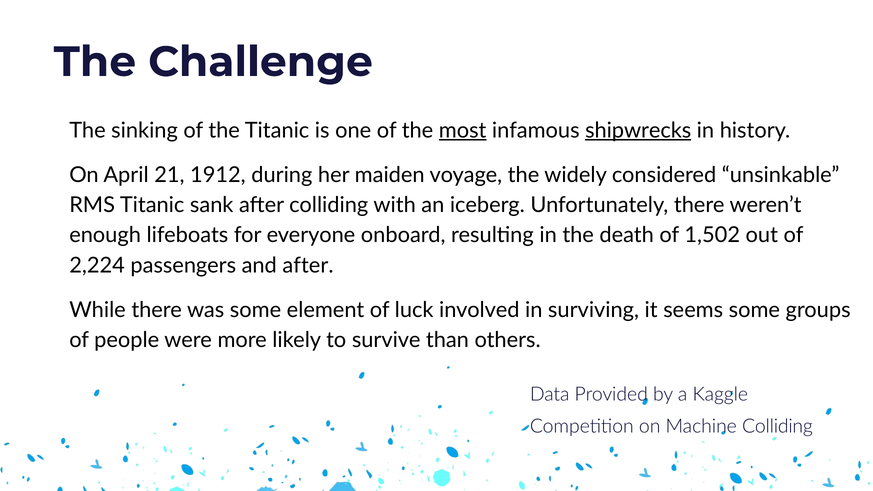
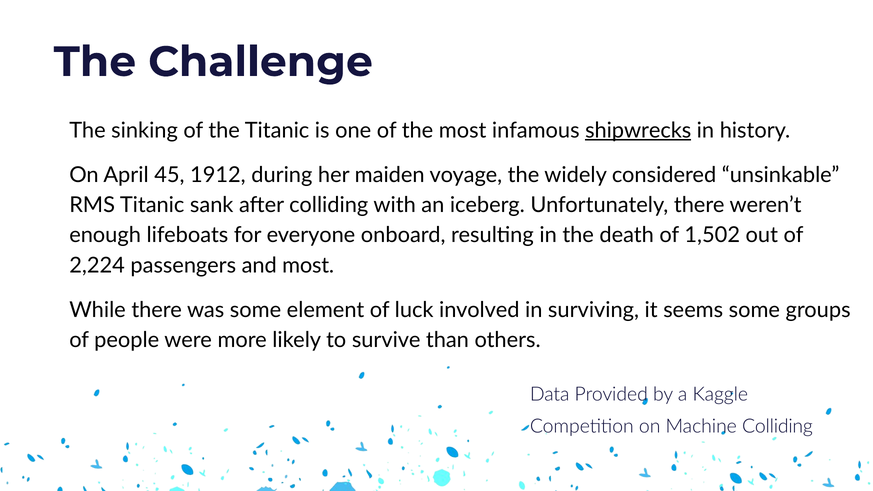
most at (463, 130) underline: present -> none
21: 21 -> 45
and after: after -> most
